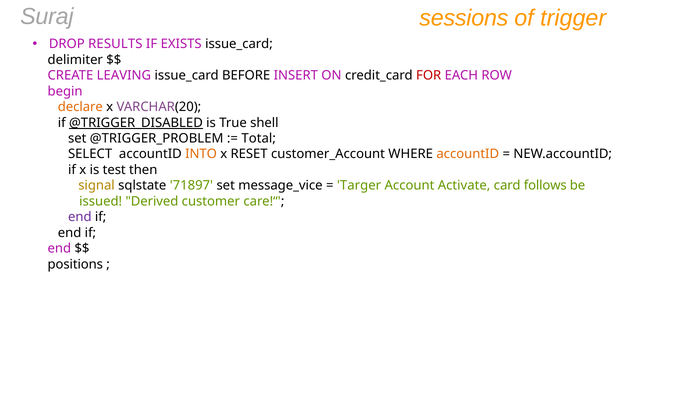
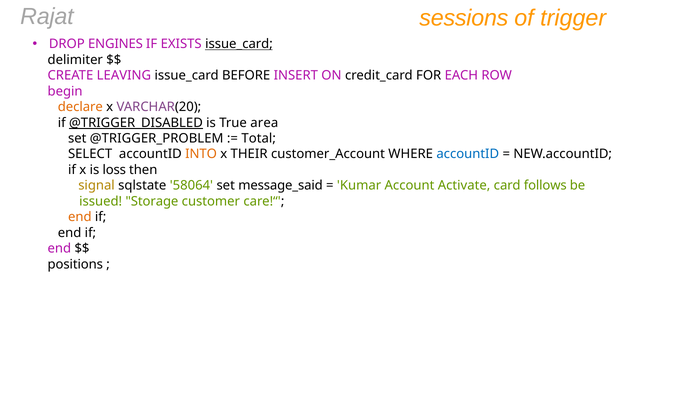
Suraj: Suraj -> Rajat
RESULTS: RESULTS -> ENGINES
issue_card at (239, 44) underline: none -> present
FOR colour: red -> black
shell: shell -> area
RESET: RESET -> THEIR
accountID at (468, 154) colour: orange -> blue
test: test -> loss
71897: 71897 -> 58064
message_vice: message_vice -> message_said
Targer: Targer -> Kumar
Derived: Derived -> Storage
end at (80, 217) colour: purple -> orange
